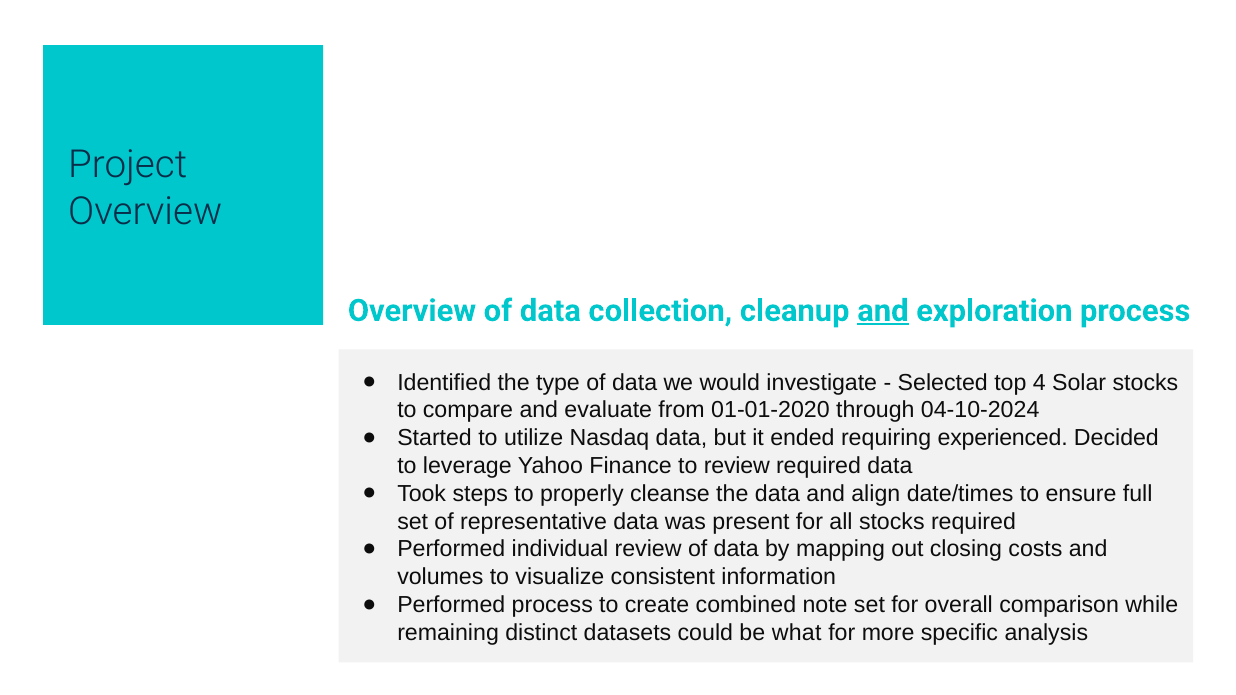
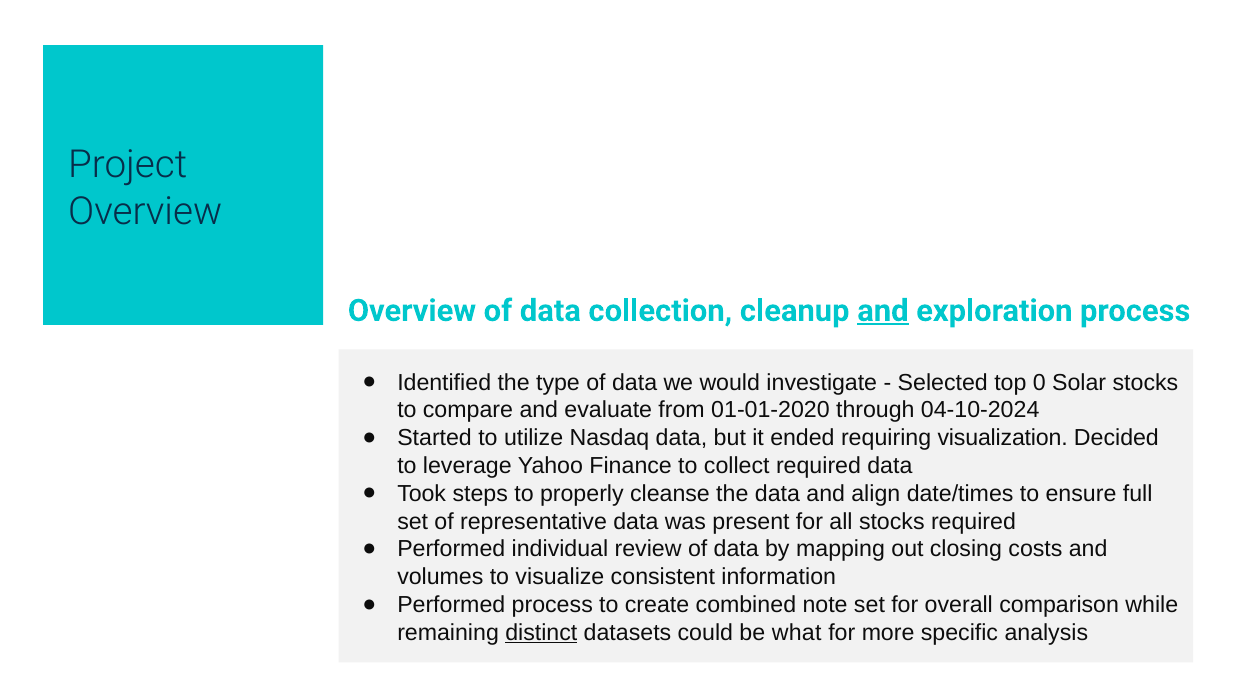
4: 4 -> 0
experienced: experienced -> visualization
to review: review -> collect
distinct underline: none -> present
